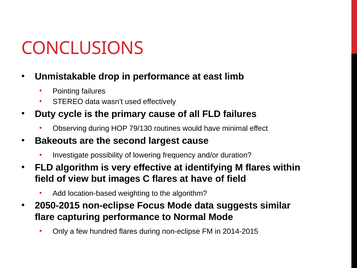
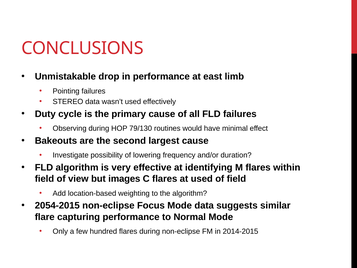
at have: have -> used
2050-2015: 2050-2015 -> 2054-2015
